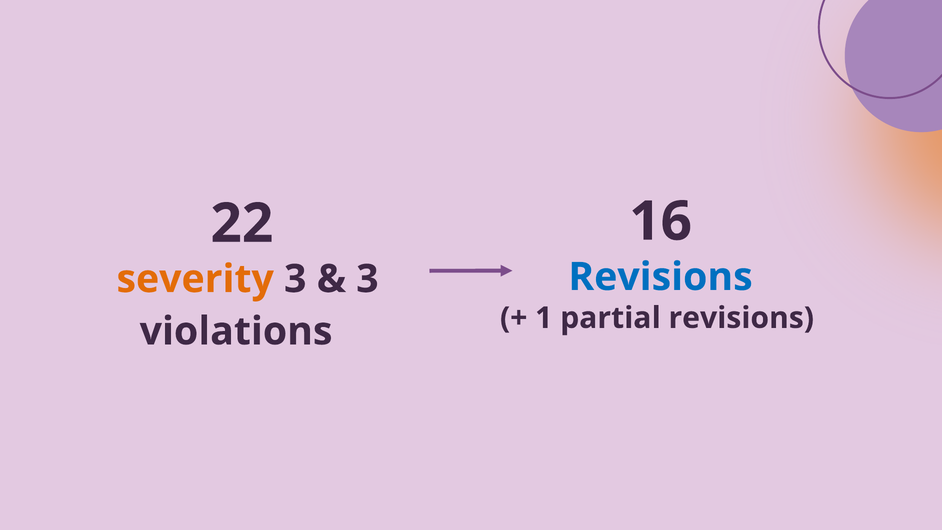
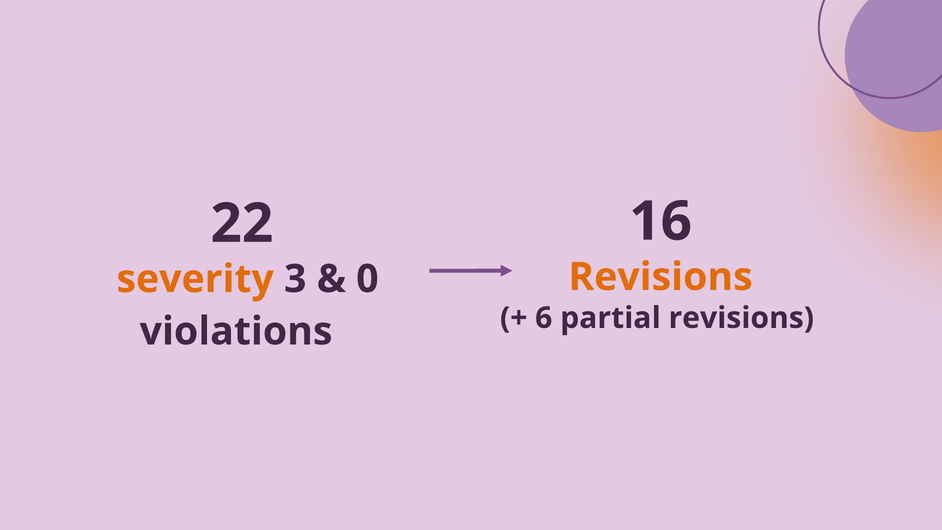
Revisions at (660, 277) colour: blue -> orange
3 at (367, 279): 3 -> 0
1: 1 -> 6
